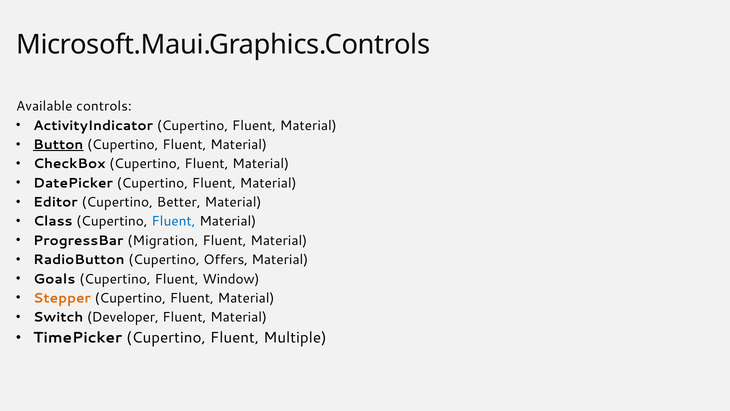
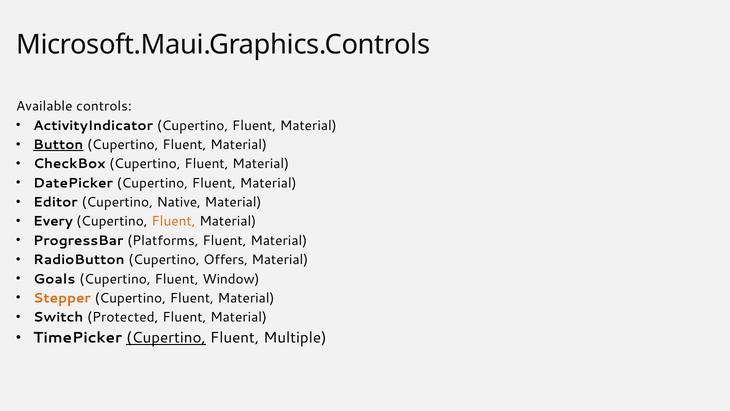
Better: Better -> Native
Class: Class -> Every
Fluent at (173, 221) colour: blue -> orange
Migration: Migration -> Platforms
Developer: Developer -> Protected
Cupertino at (166, 338) underline: none -> present
